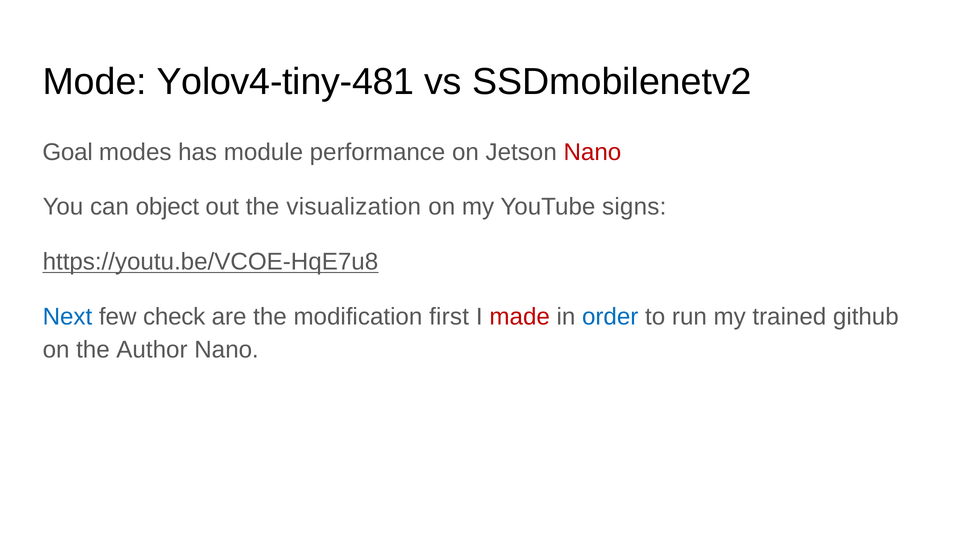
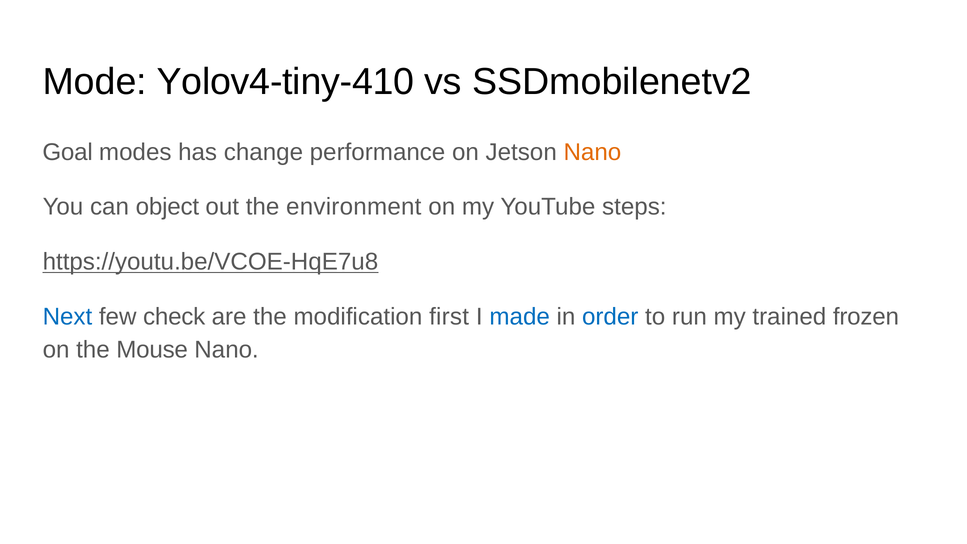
Yolov4-tiny-481: Yolov4-tiny-481 -> Yolov4-tiny-410
module: module -> change
Nano at (592, 152) colour: red -> orange
visualization: visualization -> environment
signs: signs -> steps
made colour: red -> blue
github: github -> frozen
Author: Author -> Mouse
